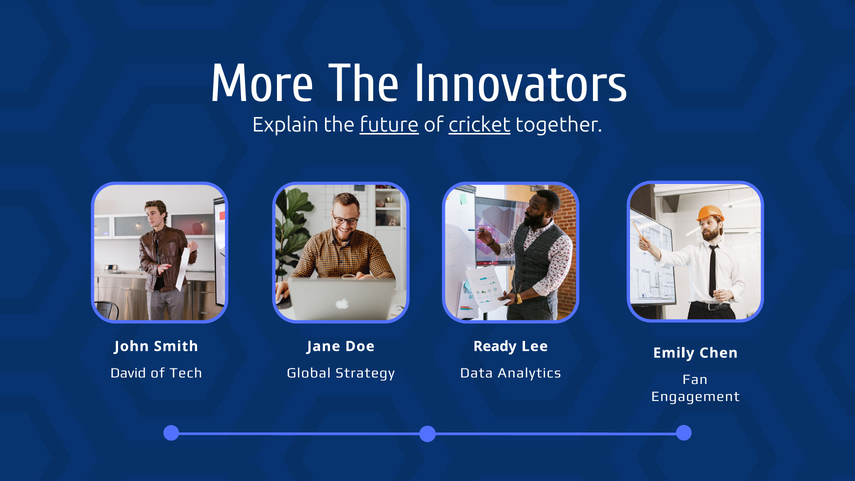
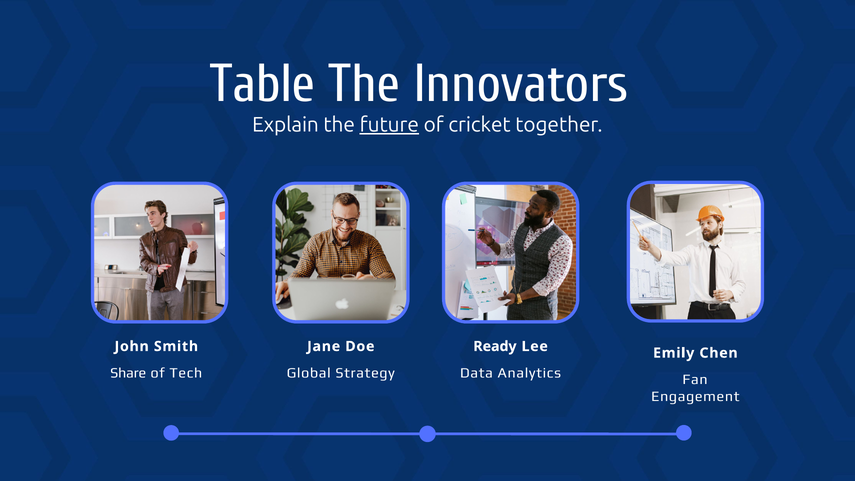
More: More -> Table
cricket underline: present -> none
David: David -> Share
